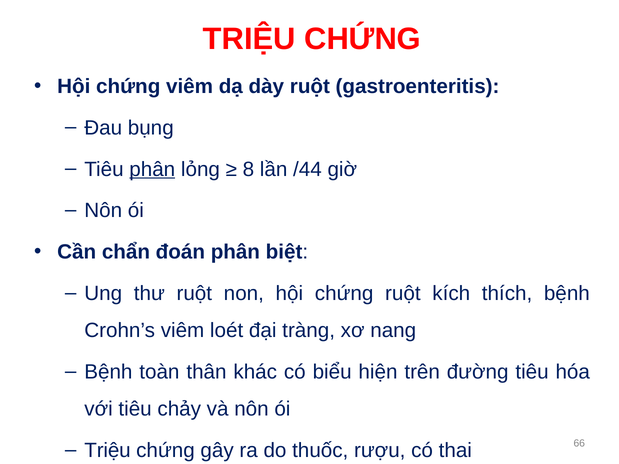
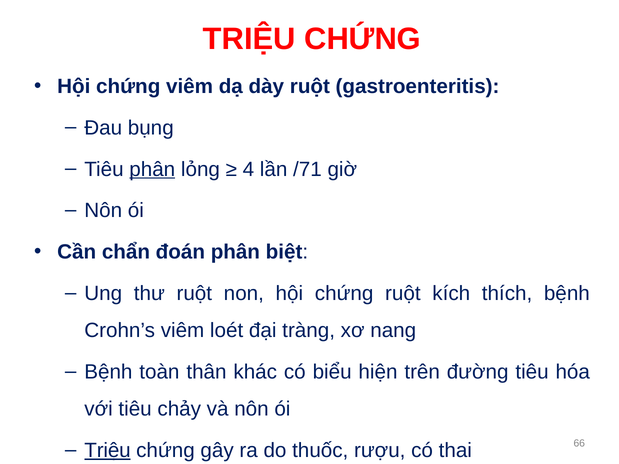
8: 8 -> 4
/44: /44 -> /71
Triệu at (108, 451) underline: none -> present
